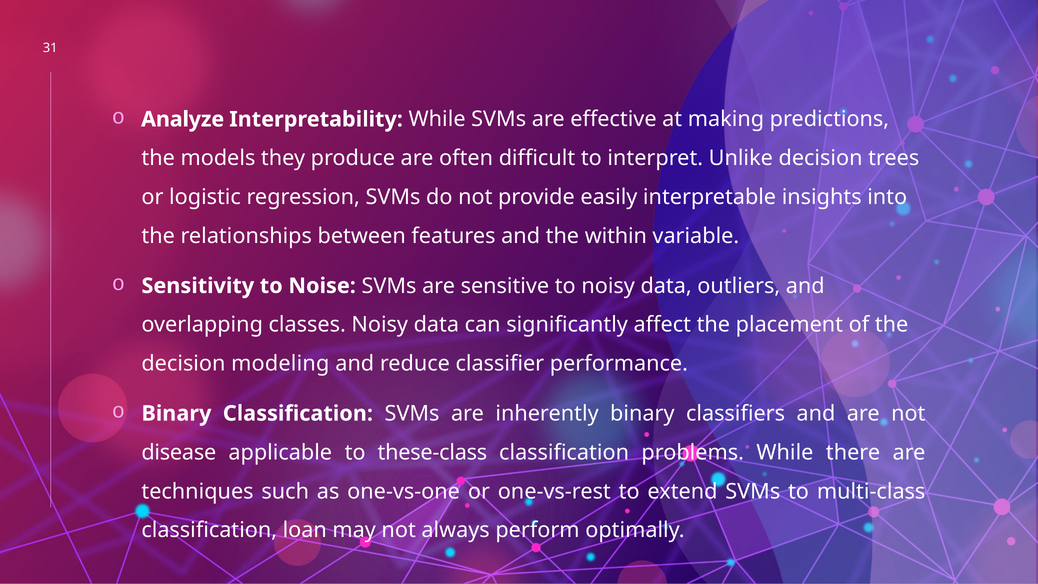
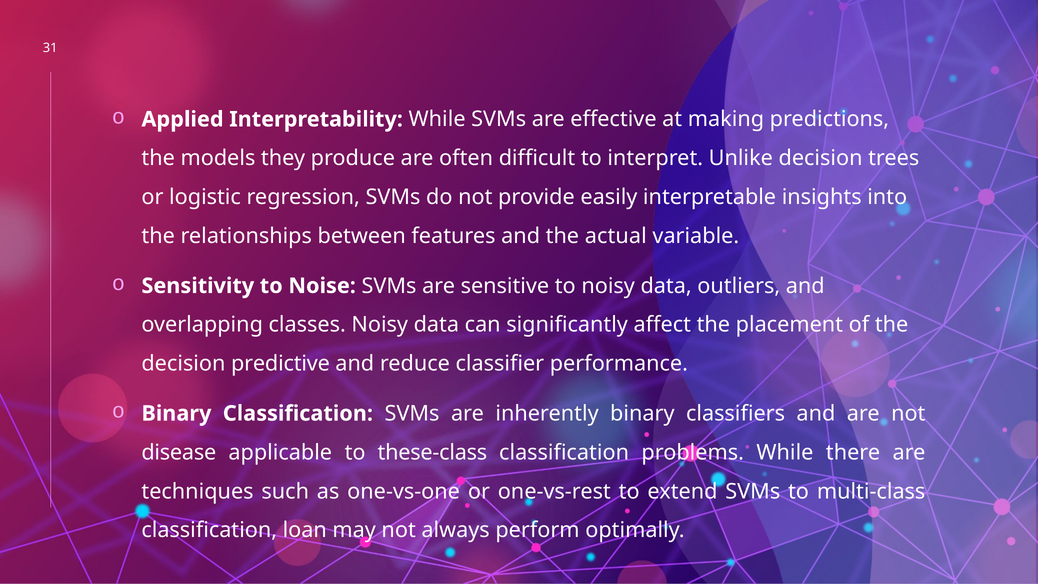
Analyze: Analyze -> Applied
within: within -> actual
modeling: modeling -> predictive
